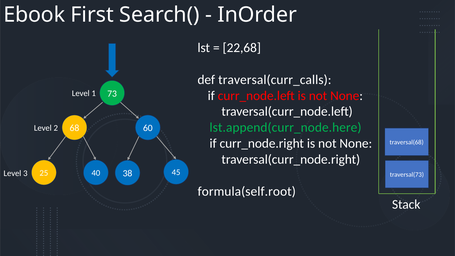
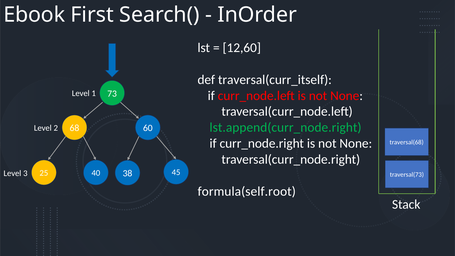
22,68: 22,68 -> 12,60
traversal(curr_calls: traversal(curr_calls -> traversal(curr_itself
lst.append(curr_node.here: lst.append(curr_node.here -> lst.append(curr_node.right
